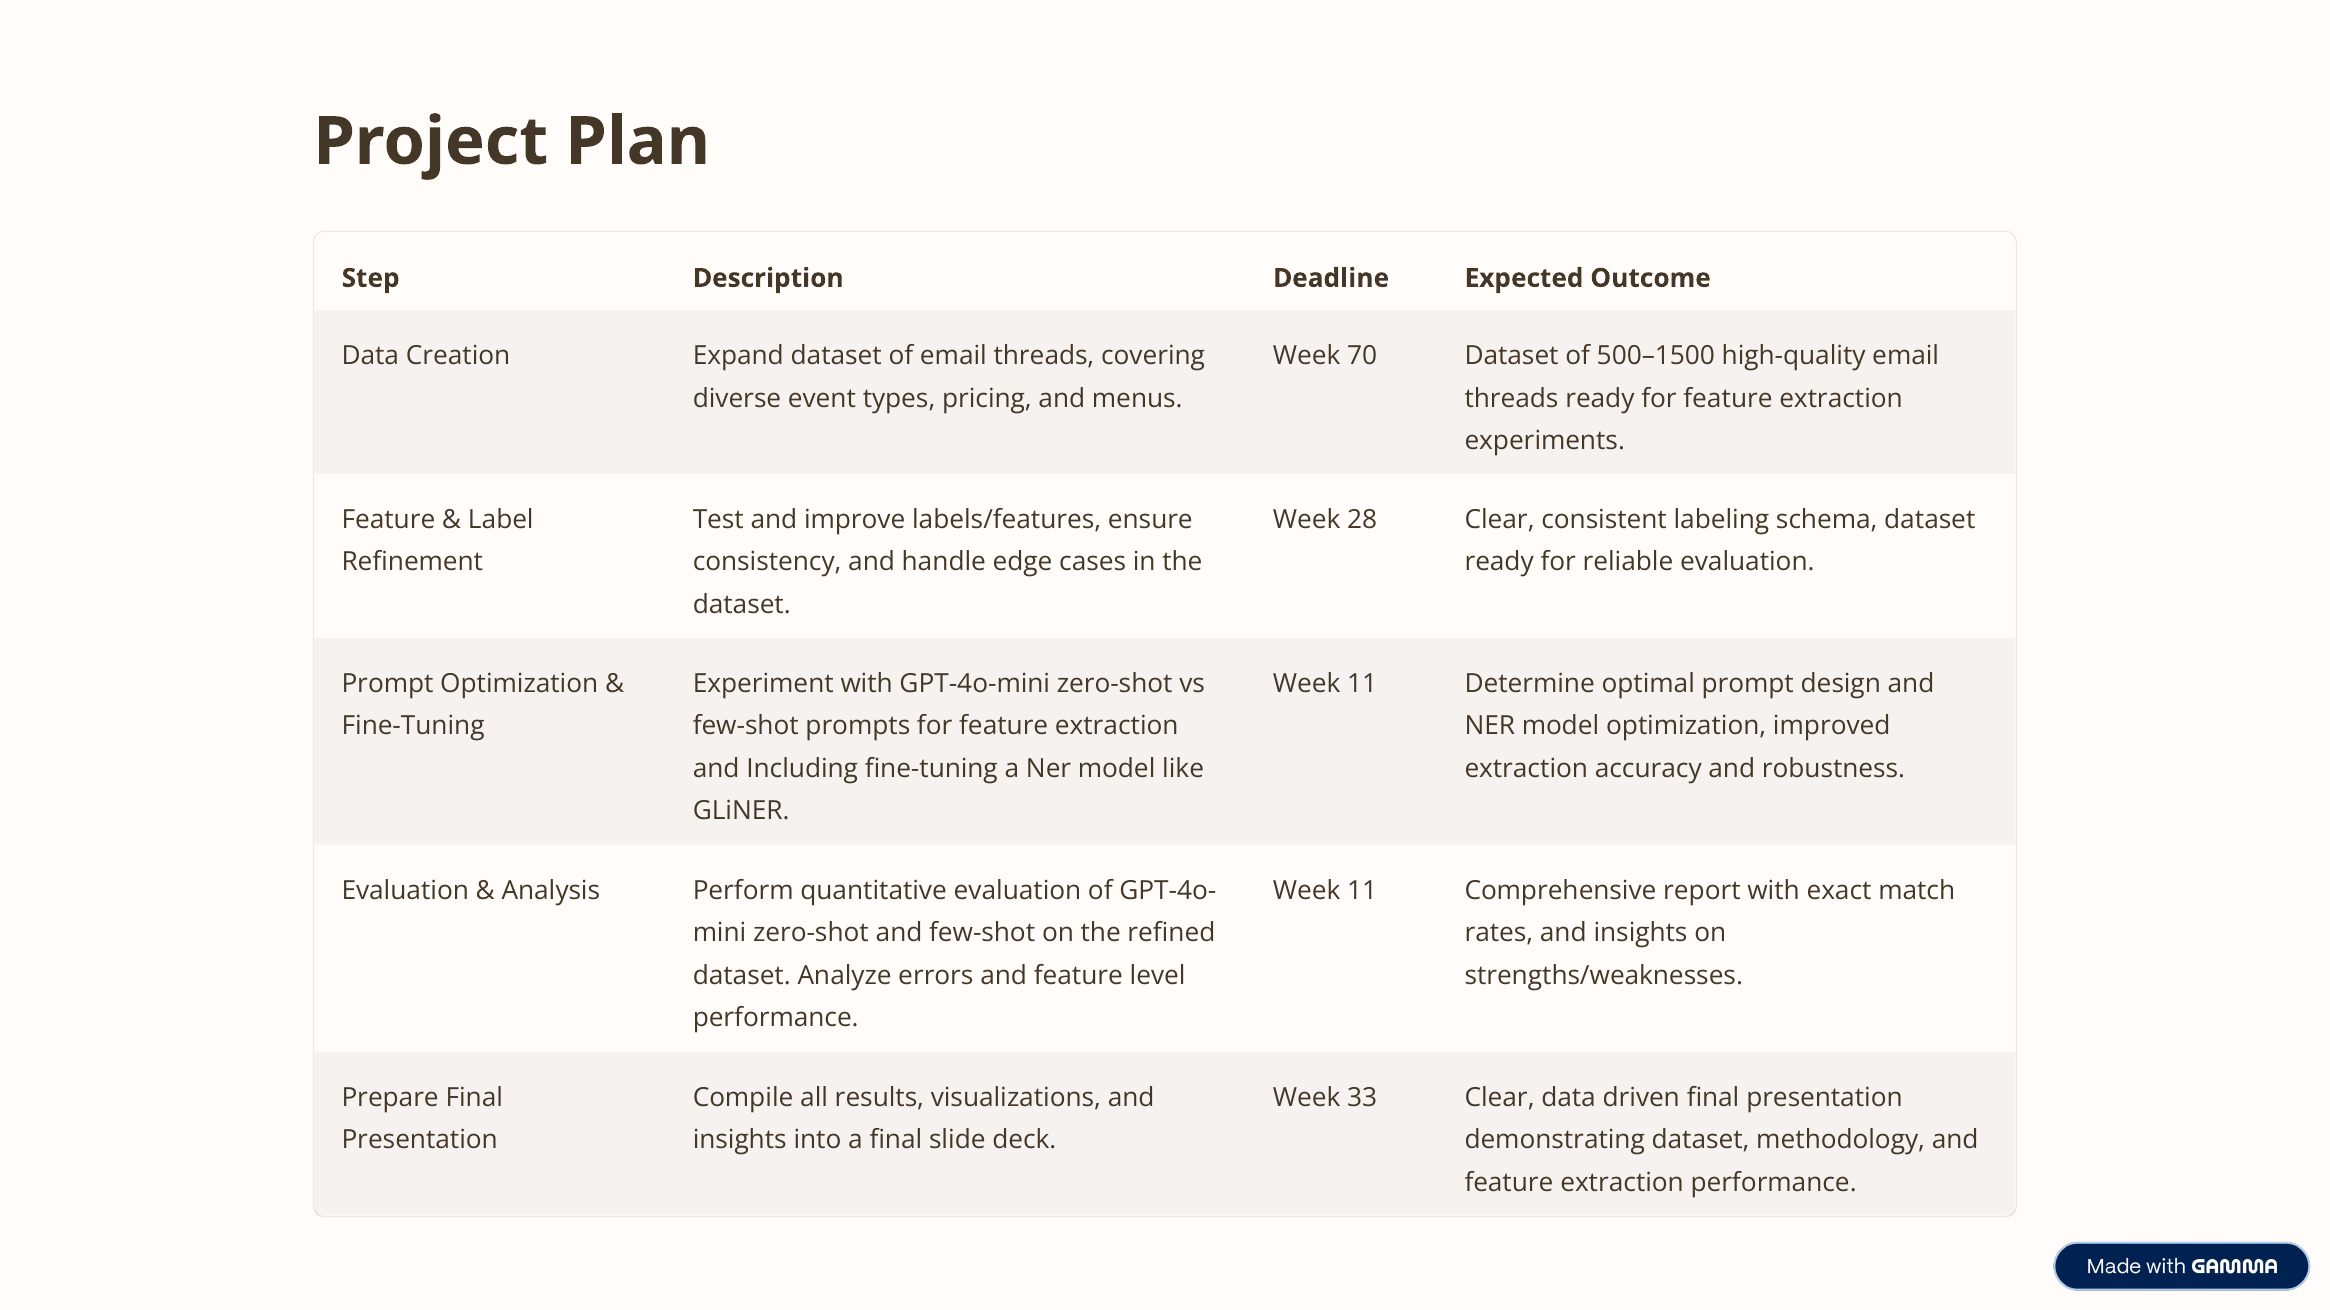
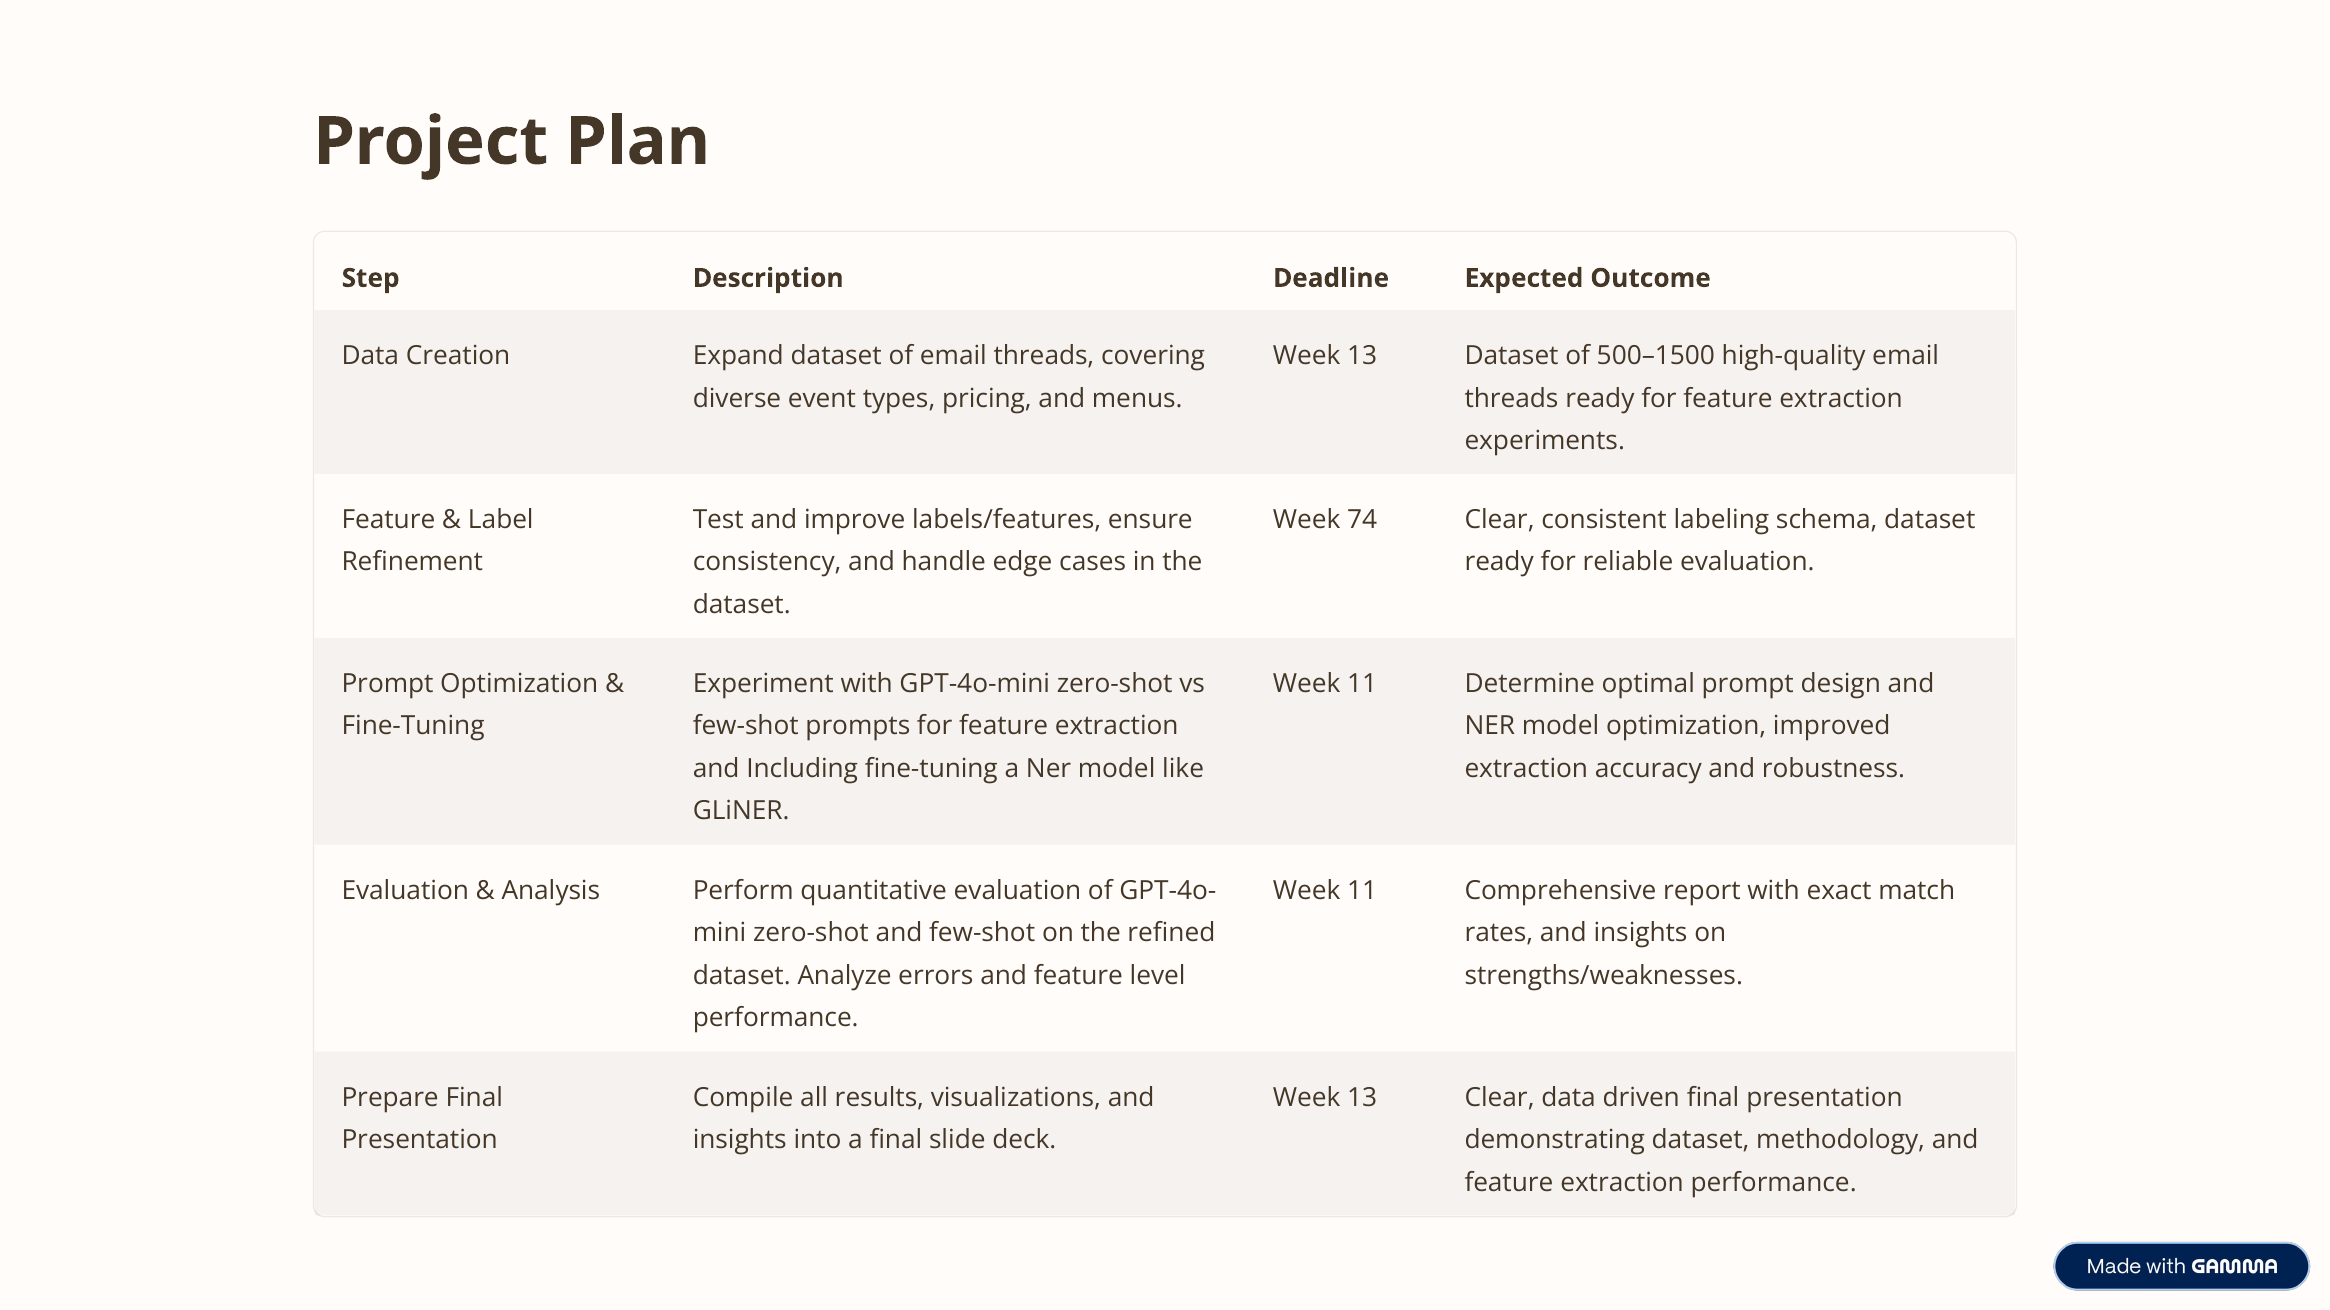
70 at (1362, 356): 70 -> 13
28: 28 -> 74
33 at (1362, 1098): 33 -> 13
